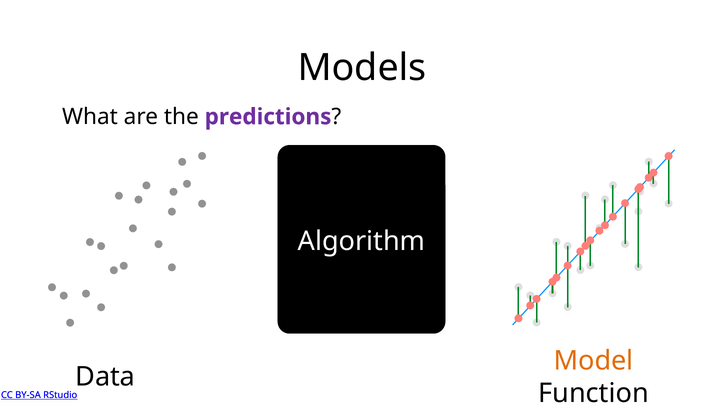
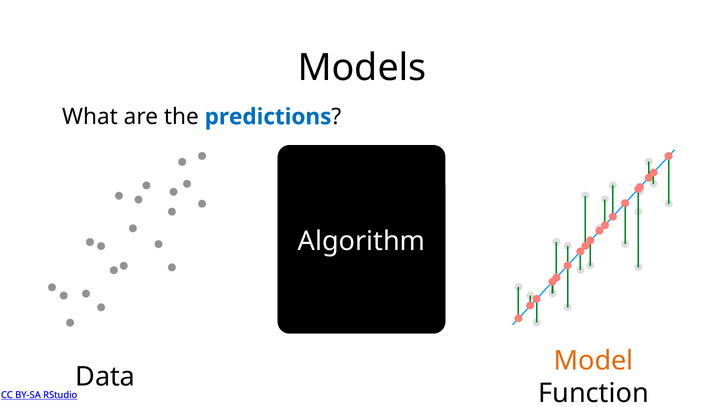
predictions colour: purple -> blue
